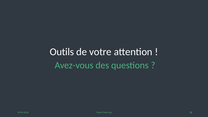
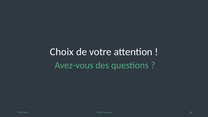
Outils: Outils -> Choix
